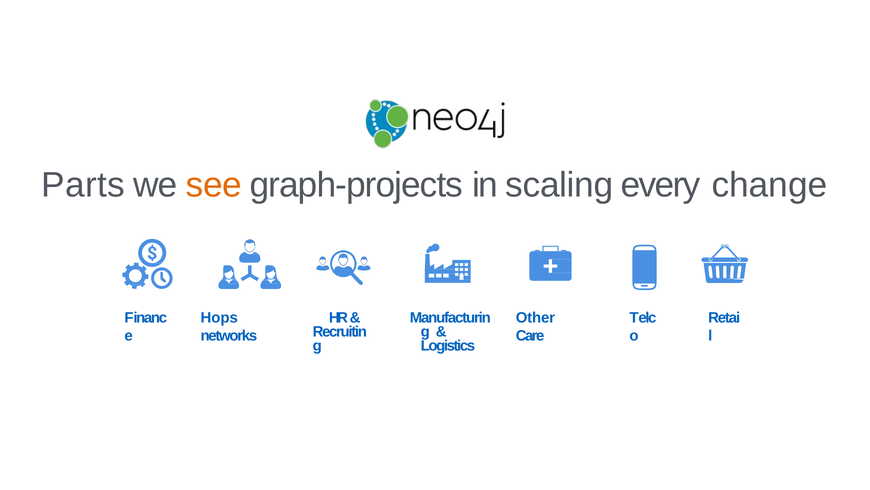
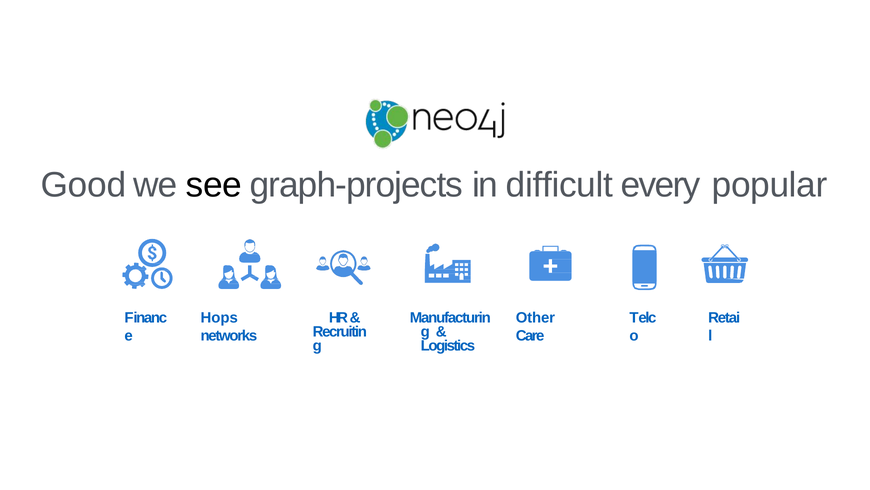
Parts: Parts -> Good
see colour: orange -> black
scaling: scaling -> difficult
change: change -> popular
